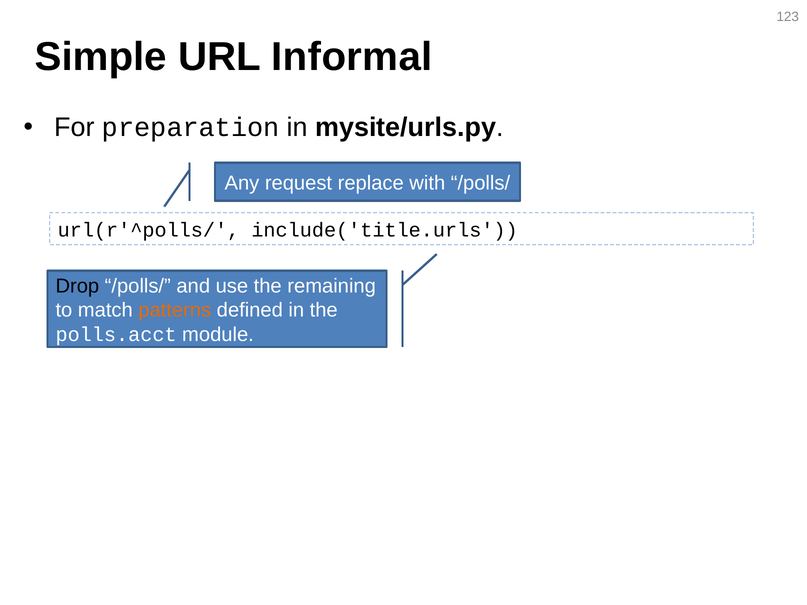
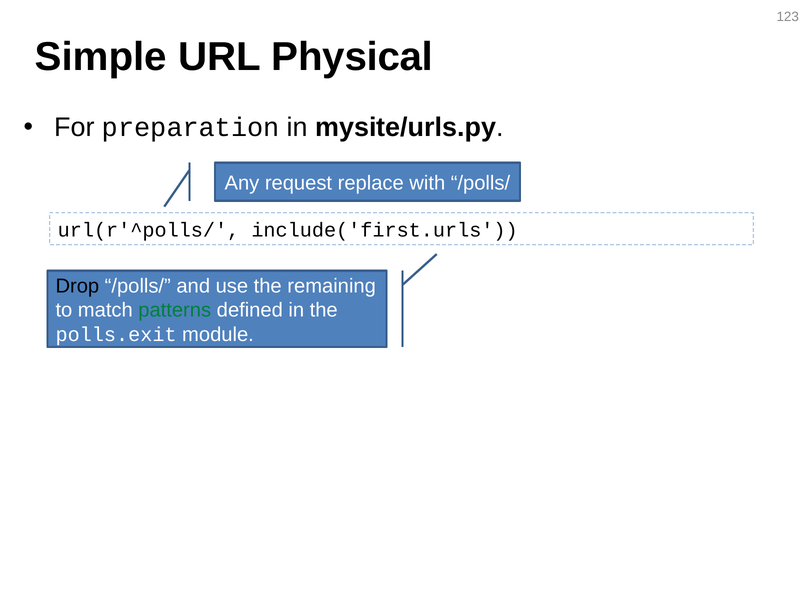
Informal: Informal -> Physical
include('title.urls: include('title.urls -> include('first.urls
patterns colour: orange -> green
polls.acct: polls.acct -> polls.exit
